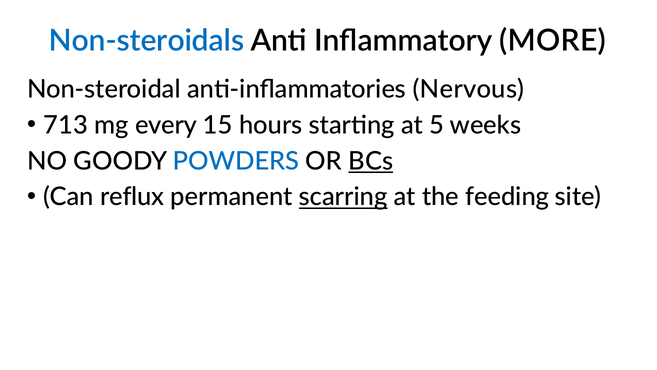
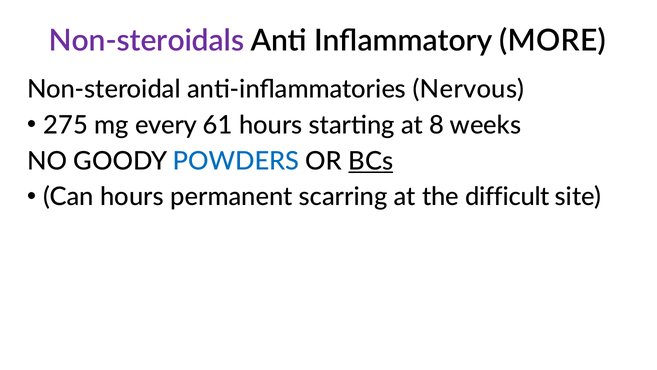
Non-steroidals colour: blue -> purple
713: 713 -> 275
15: 15 -> 61
5: 5 -> 8
Can reflux: reflux -> hours
scarring underline: present -> none
feeding: feeding -> difficult
